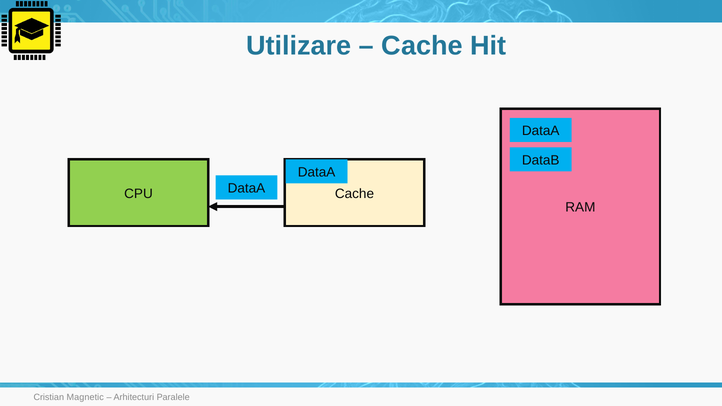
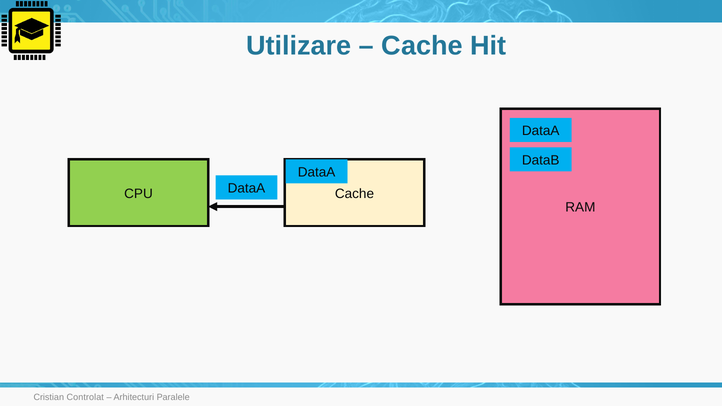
Magnetic: Magnetic -> Controlat
